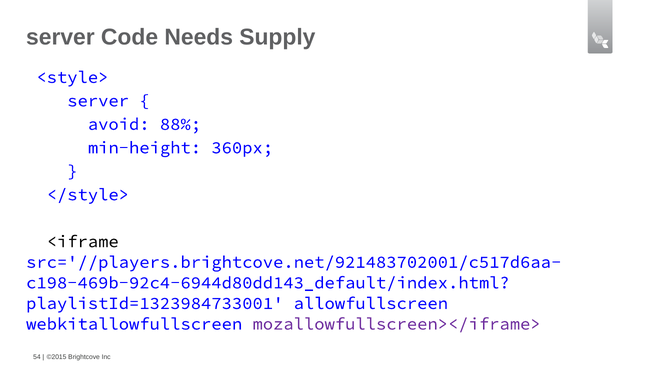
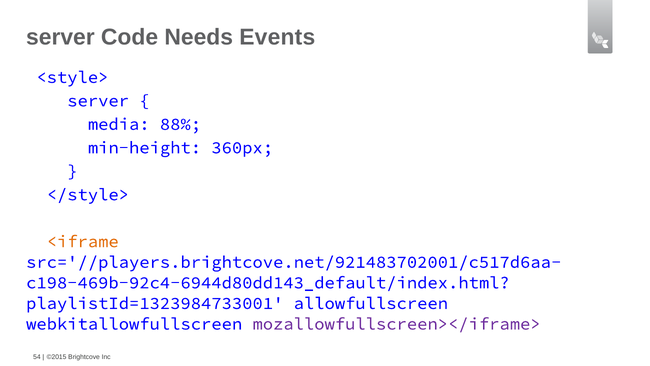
Supply: Supply -> Events
avoid: avoid -> media
<iframe colour: black -> orange
